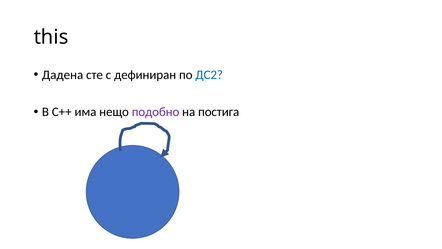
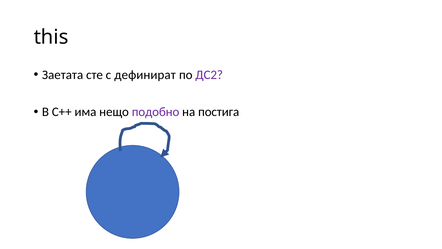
Дадена: Дадена -> Заетата
дефиниран: дефиниран -> дефинират
ДС2 colour: blue -> purple
